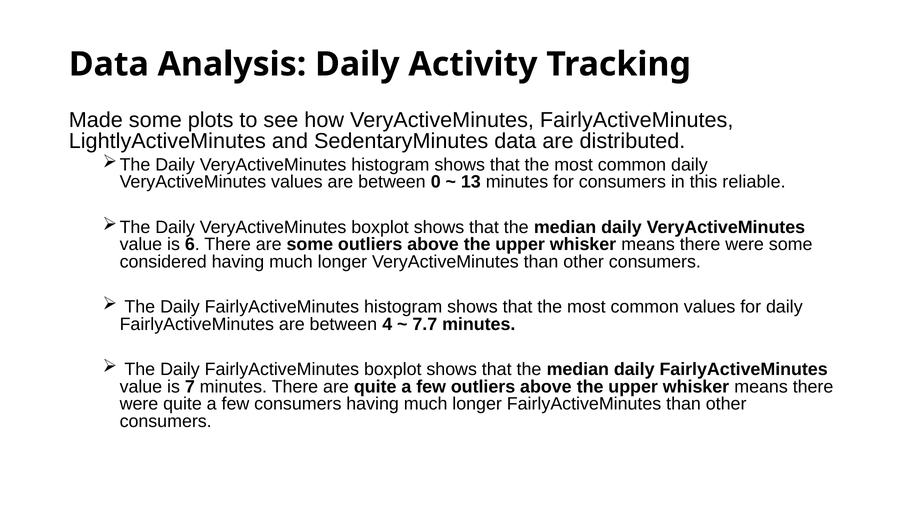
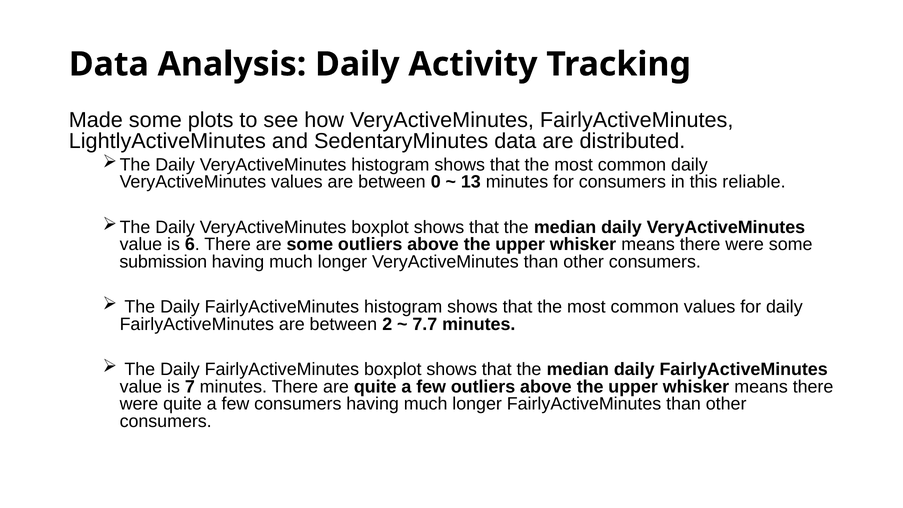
considered: considered -> submission
4: 4 -> 2
